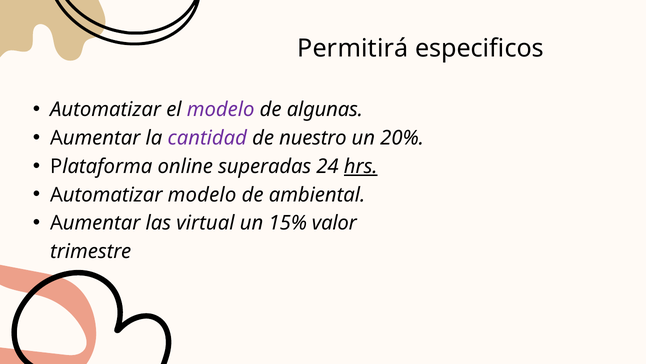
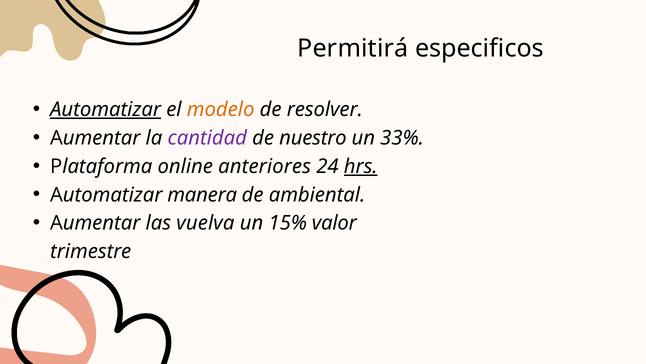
Automatizar underline: none -> present
modelo at (221, 109) colour: purple -> orange
algunas: algunas -> resolver
20%: 20% -> 33%
superadas: superadas -> anteriores
modelo at (202, 194): modelo -> manera
virtual: virtual -> vuelva
